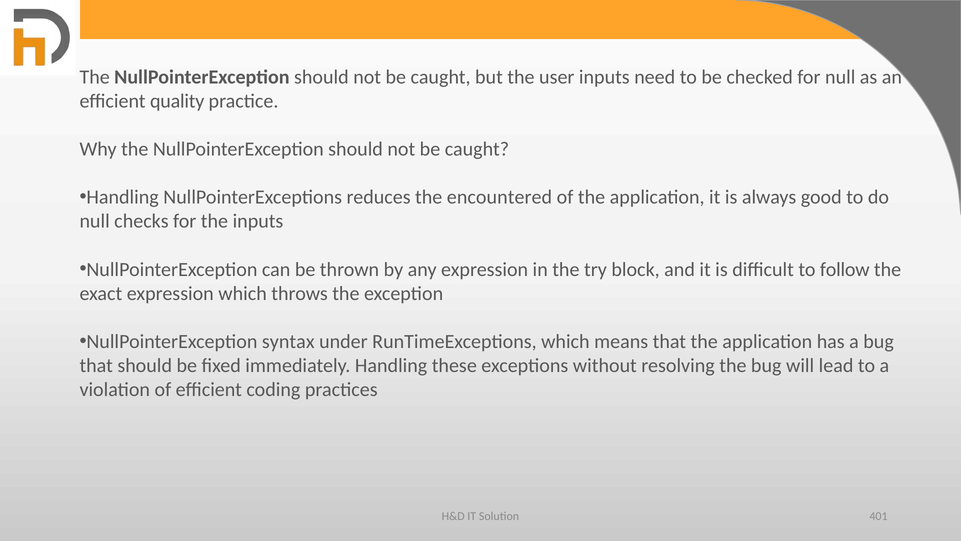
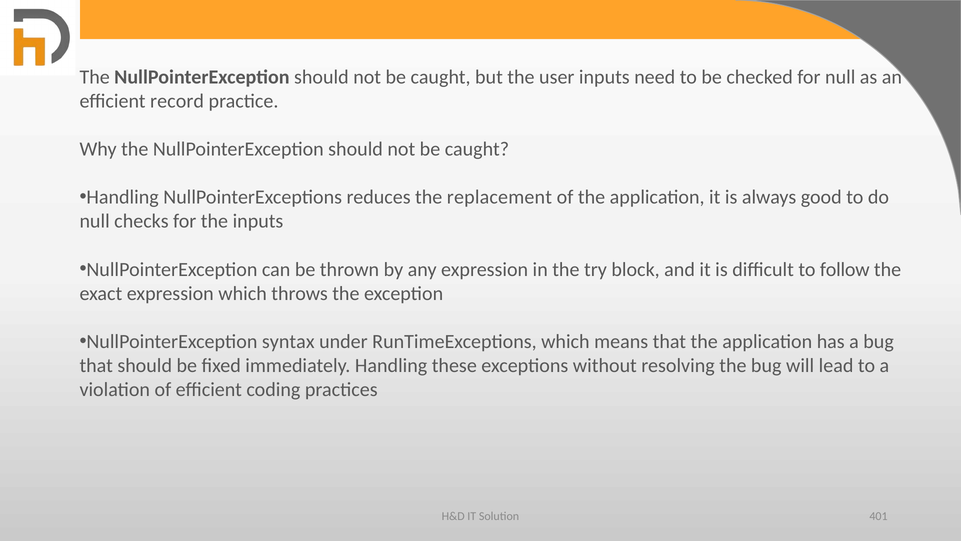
quality: quality -> record
encountered: encountered -> replacement
